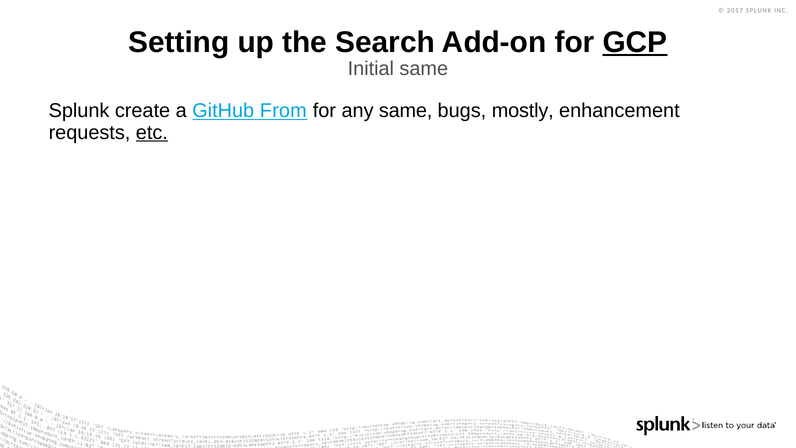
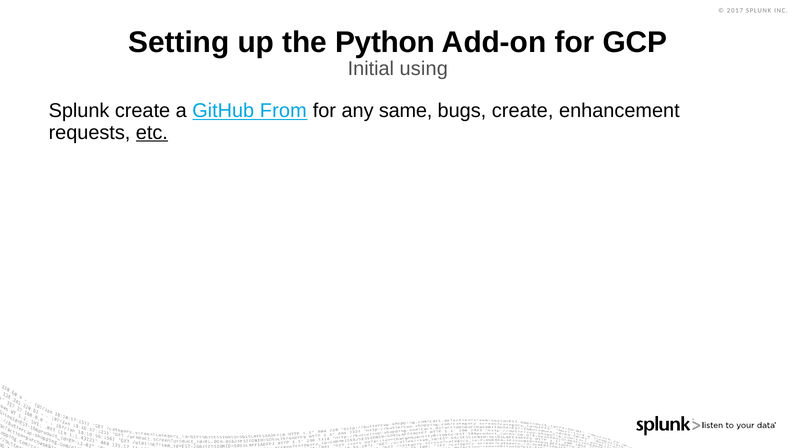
Search: Search -> Python
GCP underline: present -> none
Initial same: same -> using
bugs mostly: mostly -> create
